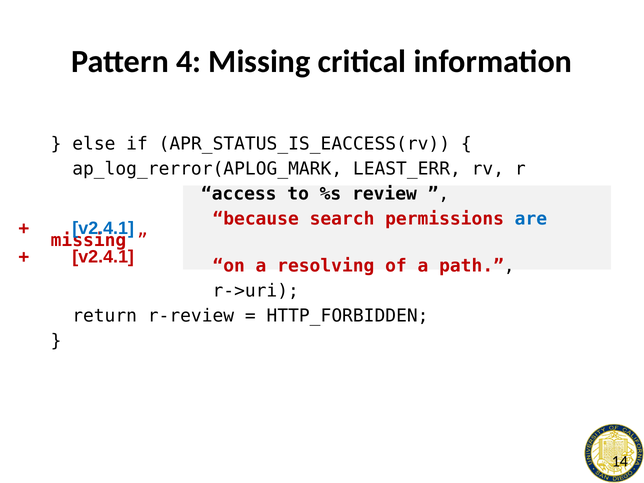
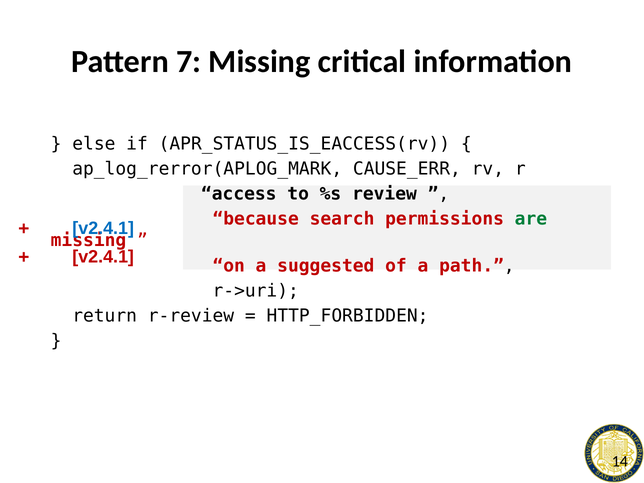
4: 4 -> 7
LEAST_ERR: LEAST_ERR -> CAUSE_ERR
are colour: blue -> green
resolving: resolving -> suggested
